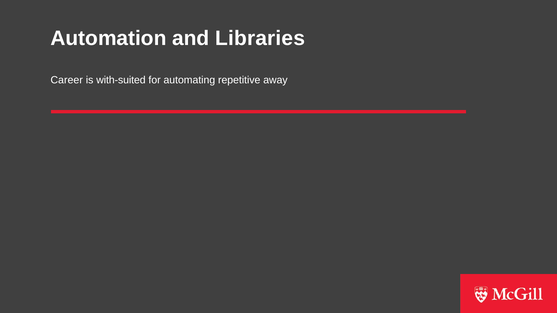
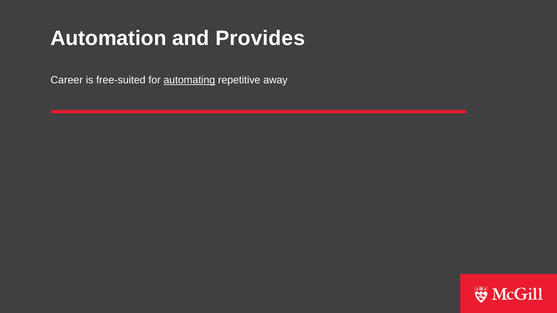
Libraries: Libraries -> Provides
with-suited: with-suited -> free-suited
automating underline: none -> present
